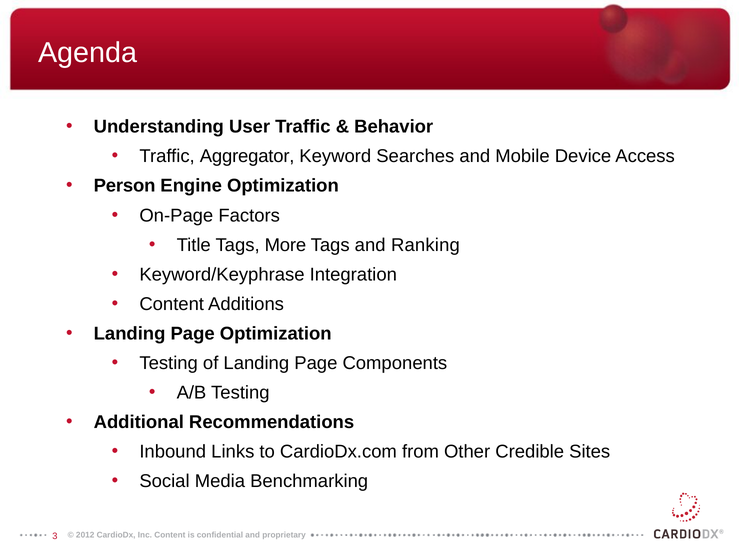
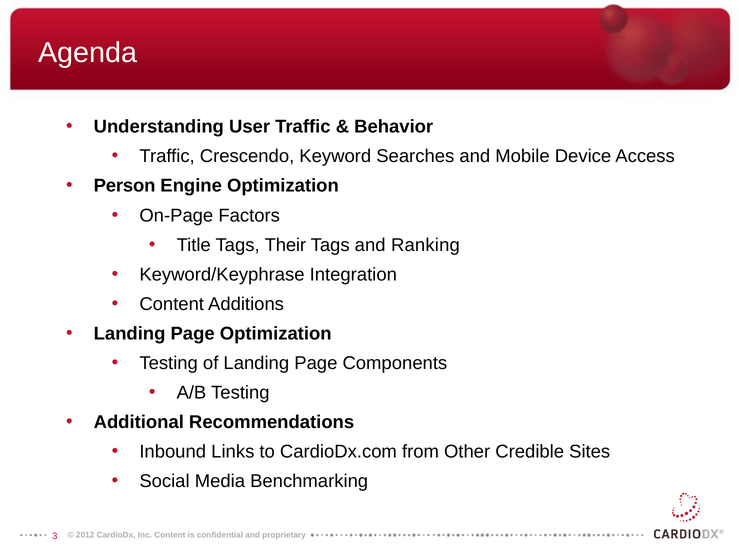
Aggregator: Aggregator -> Crescendo
More: More -> Their
